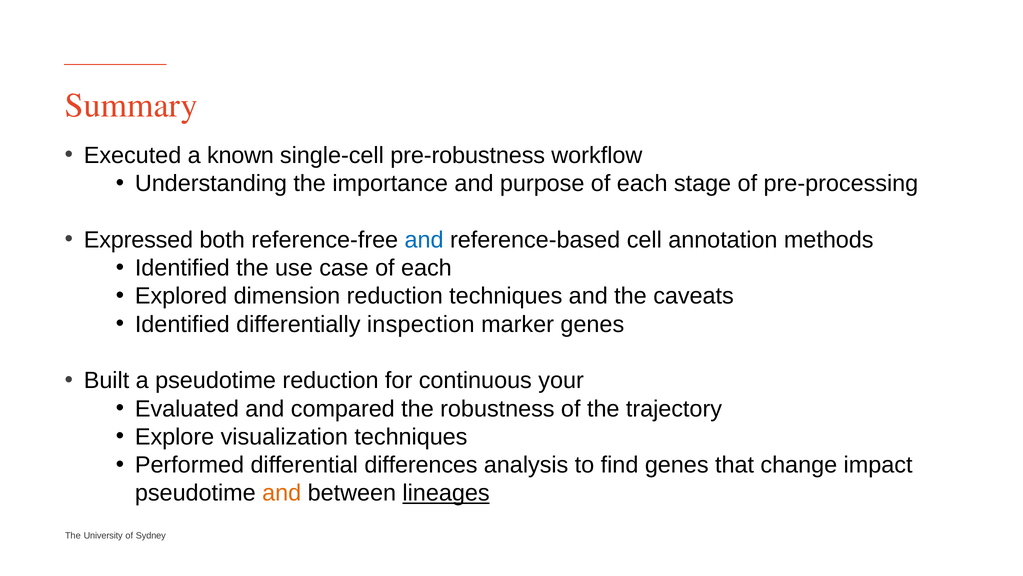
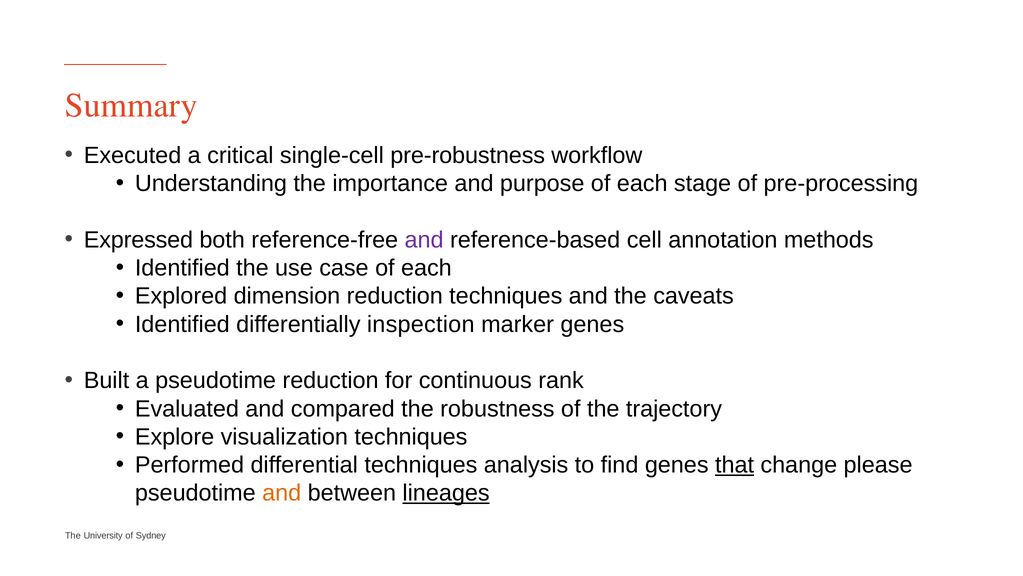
known: known -> critical
and at (424, 240) colour: blue -> purple
your: your -> rank
differential differences: differences -> techniques
that underline: none -> present
impact: impact -> please
